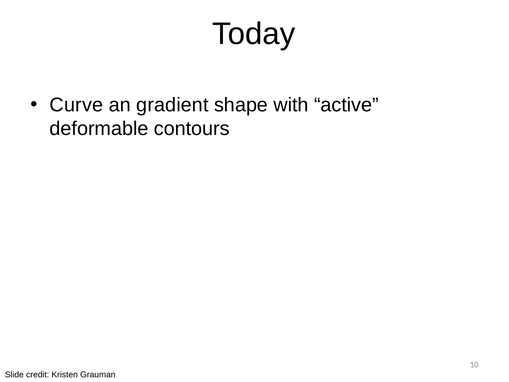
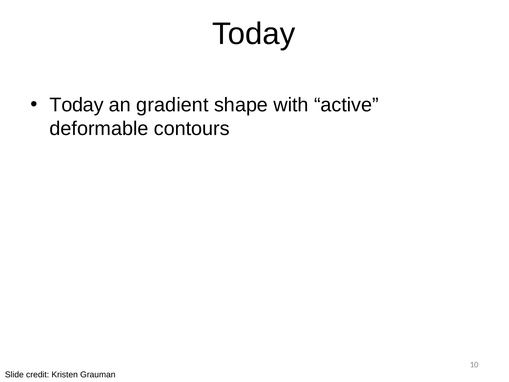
Curve at (76, 105): Curve -> Today
